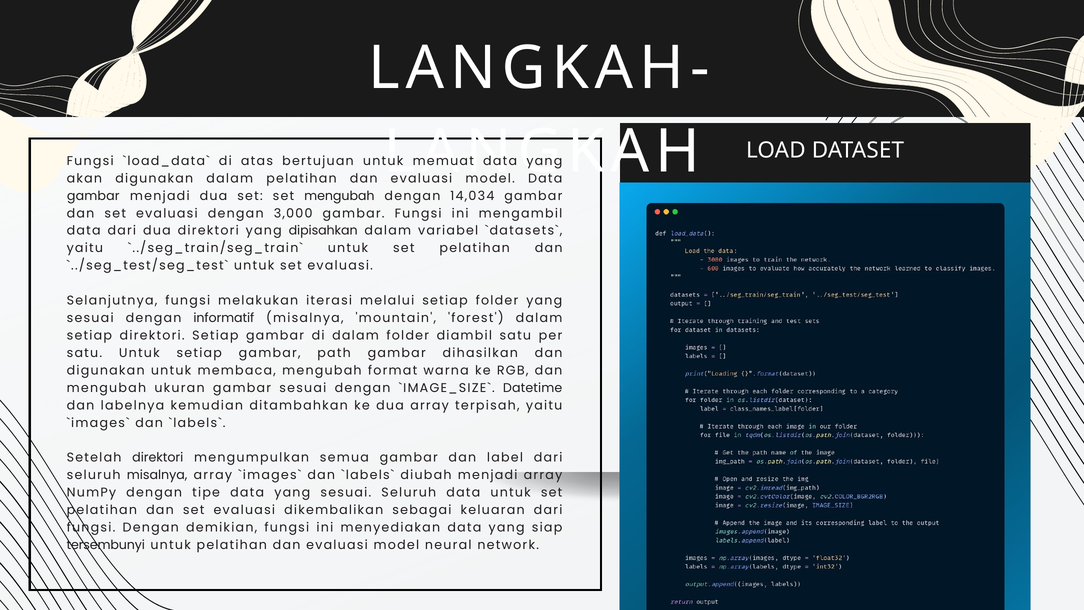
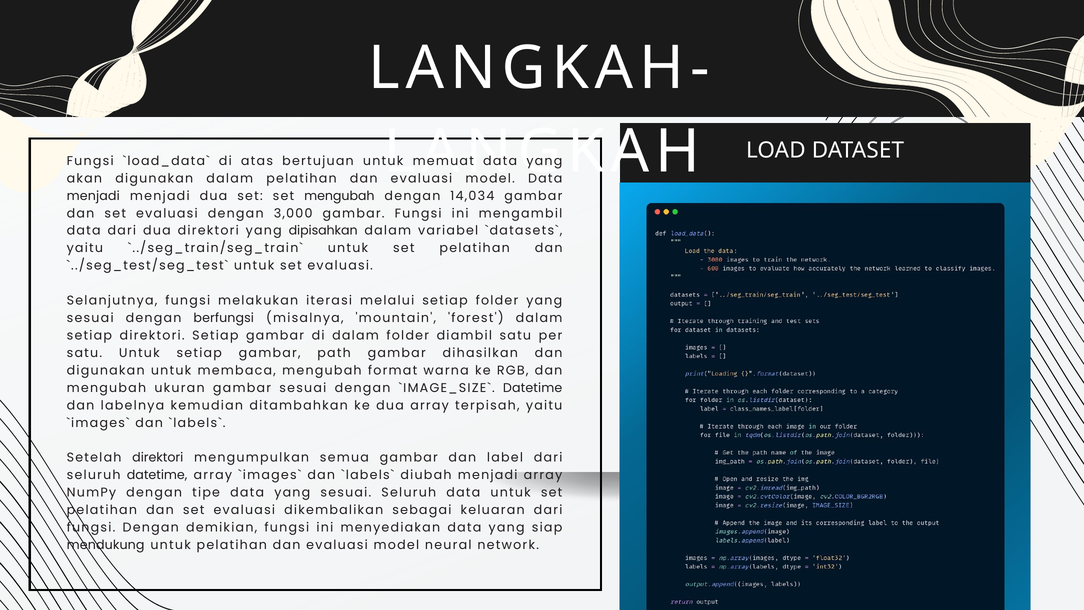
gambar at (93, 196): gambar -> menjadi
informatif: informatif -> berfungsi
seluruh misalnya: misalnya -> datetime
tersembunyi: tersembunyi -> mendukung
